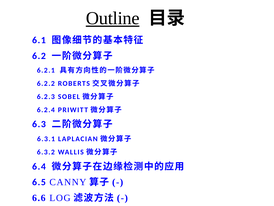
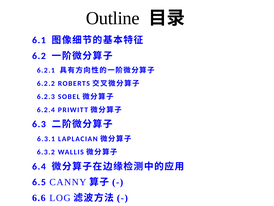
Outline underline: present -> none
